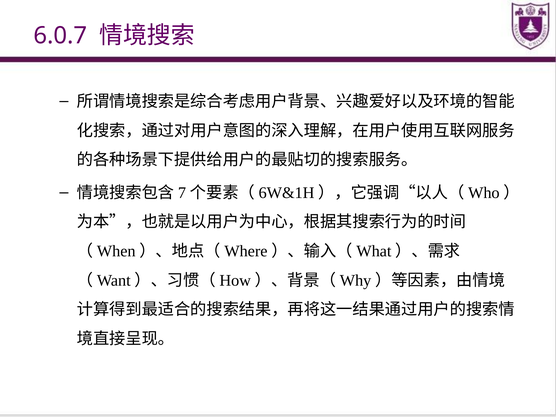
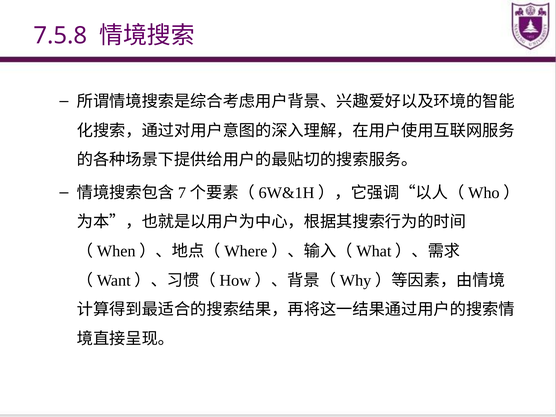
6.0.7: 6.0.7 -> 7.5.8
